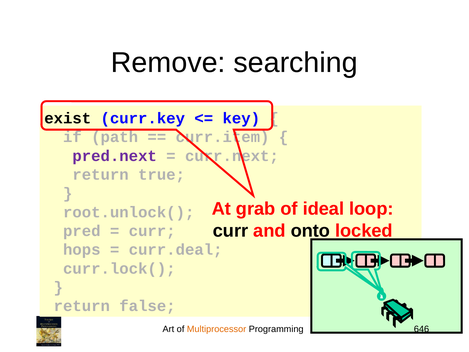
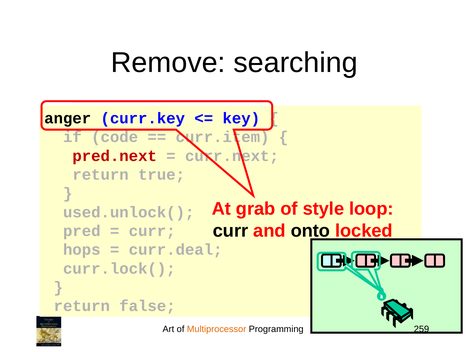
exist: exist -> anger
path: path -> code
pred.next colour: purple -> red
ideal: ideal -> style
root.unlock(: root.unlock( -> used.unlock(
646: 646 -> 259
